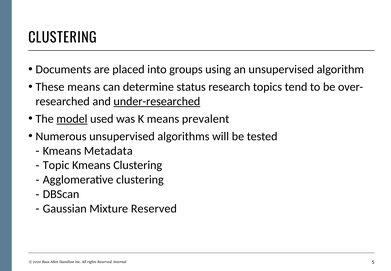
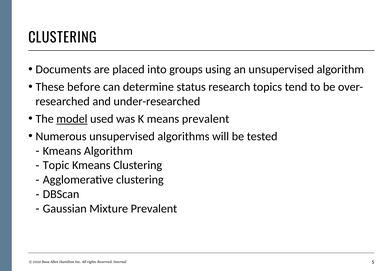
These means: means -> before
under-researched underline: present -> none
Kmeans Metadata: Metadata -> Algorithm
Mixture Reserved: Reserved -> Prevalent
